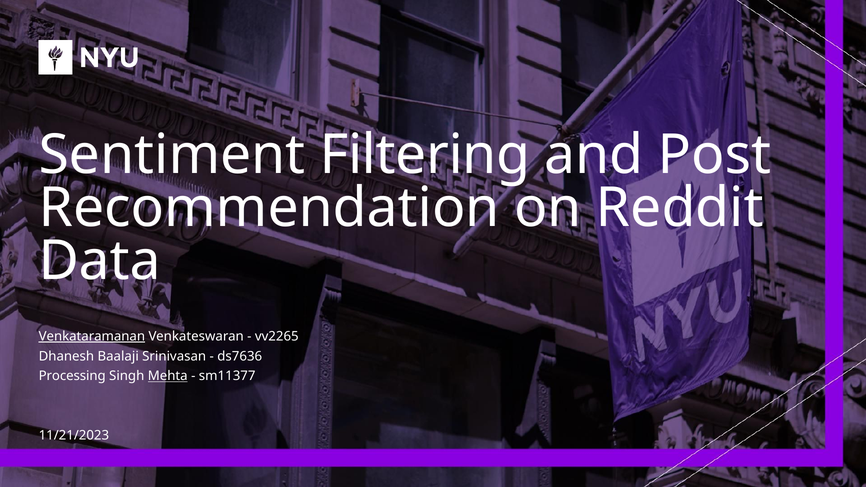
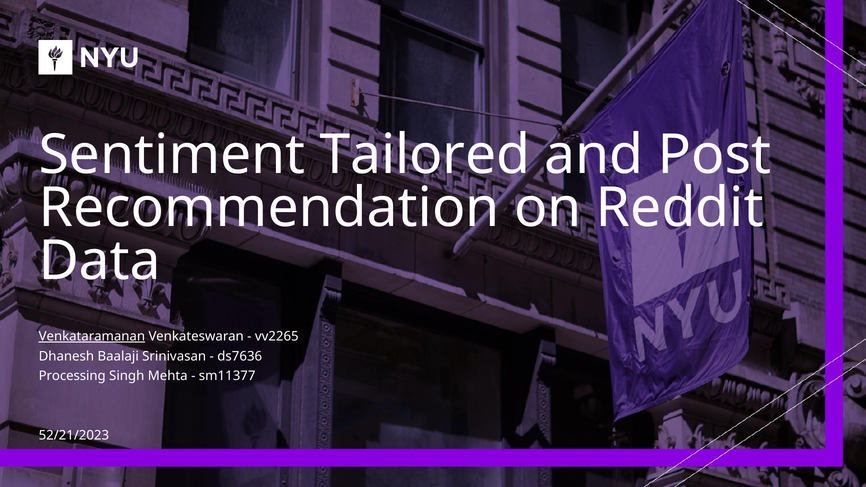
Filtering: Filtering -> Tailored
Mehta underline: present -> none
11/21/2023: 11/21/2023 -> 52/21/2023
